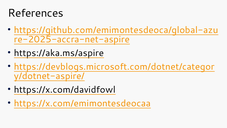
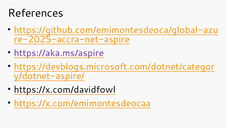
https://aka.ms/aspire colour: black -> purple
